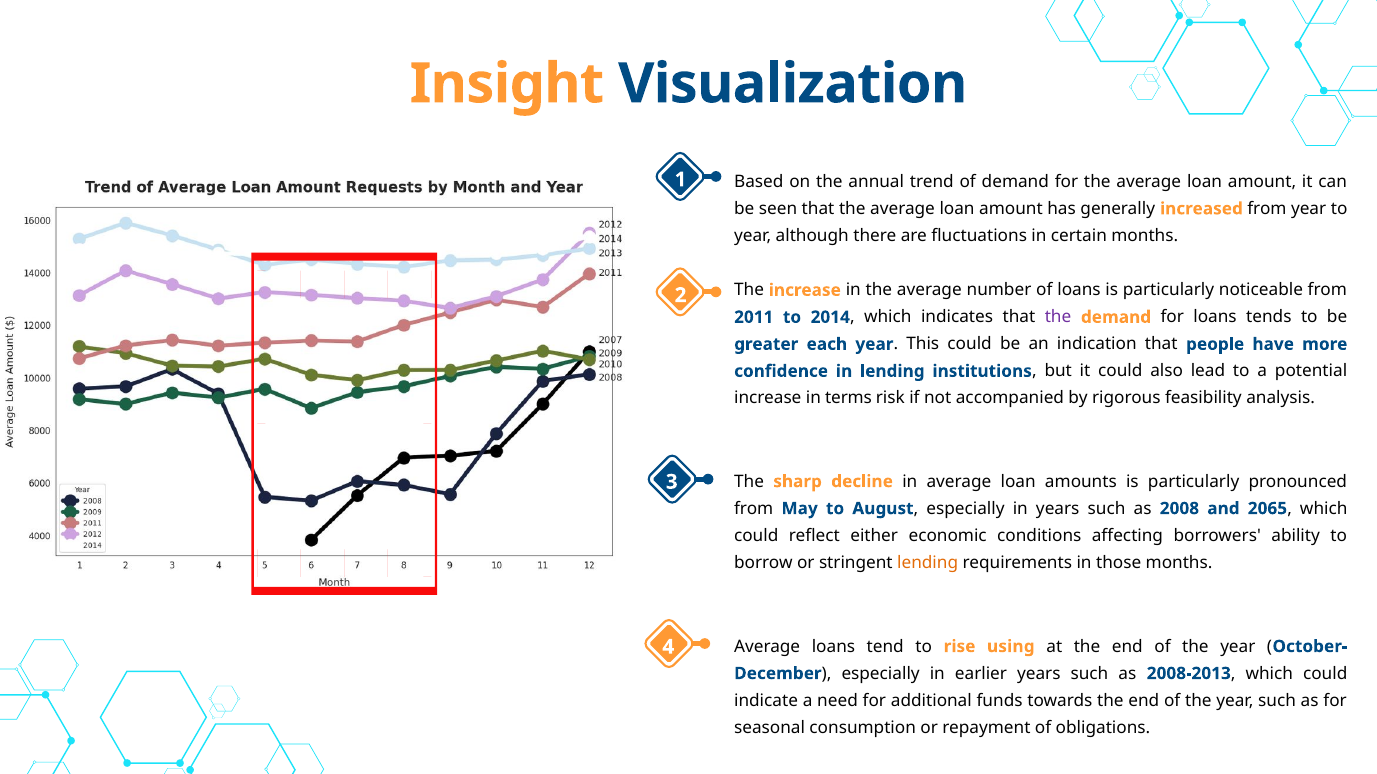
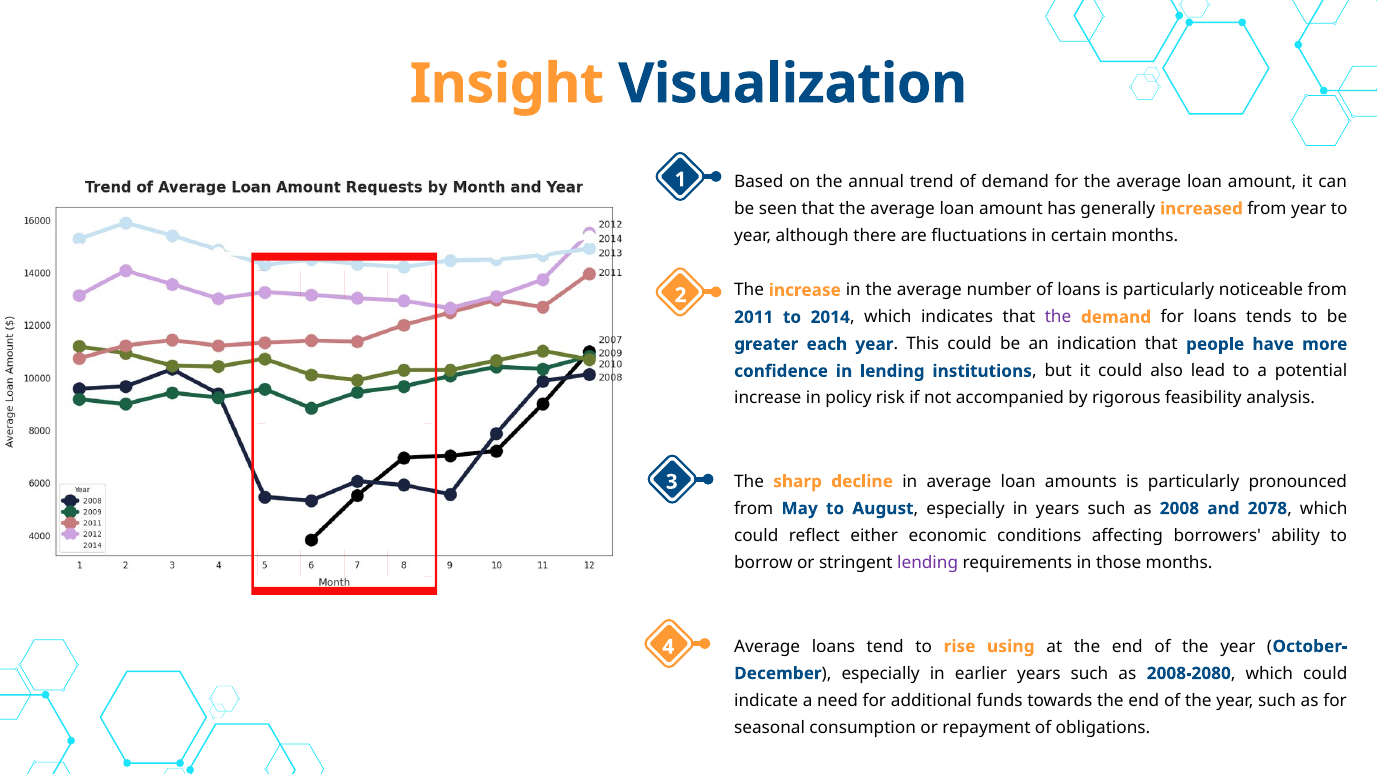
terms: terms -> policy
2065: 2065 -> 2078
lending at (928, 563) colour: orange -> purple
2008-2013: 2008-2013 -> 2008-2080
